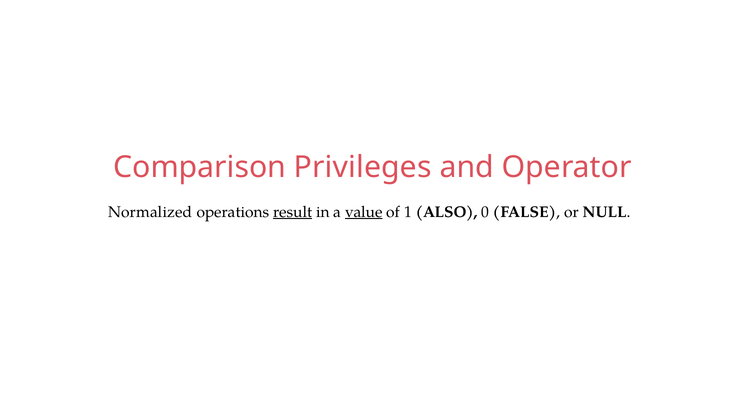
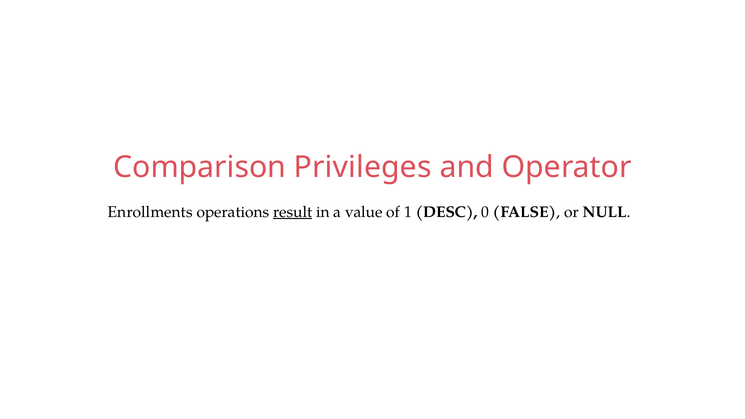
Normalized: Normalized -> Enrollments
value underline: present -> none
ALSO: ALSO -> DESC
